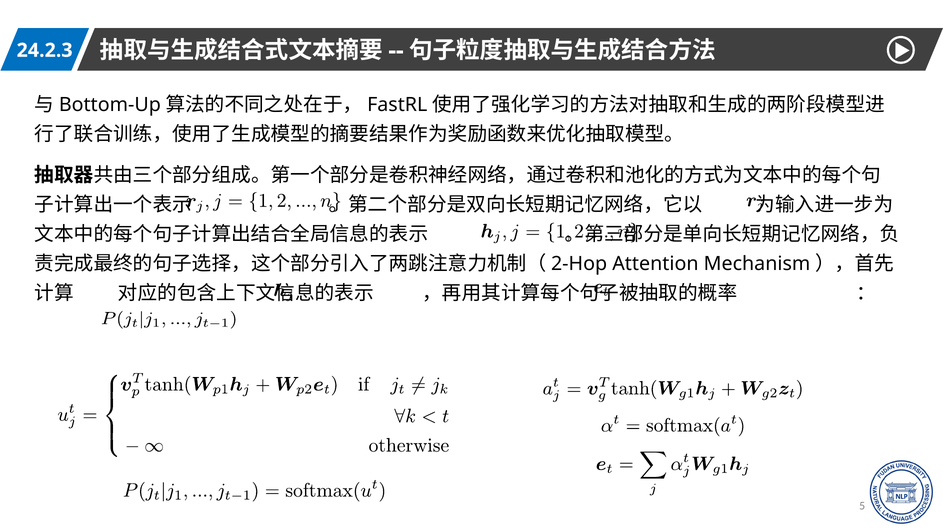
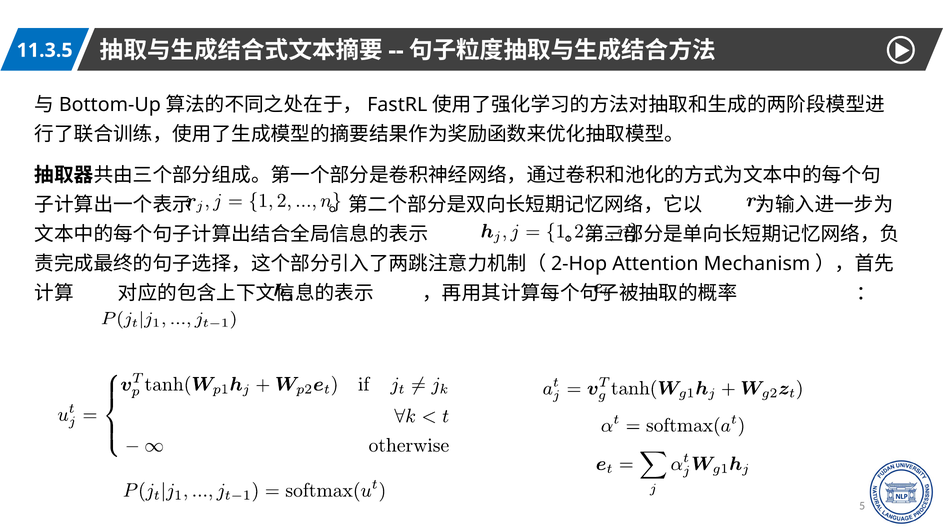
24.2.3: 24.2.3 -> 11.3.5
